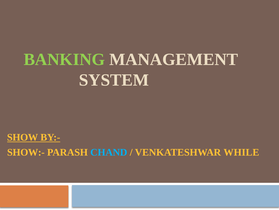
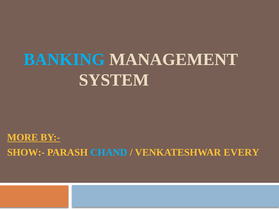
BANKING colour: light green -> light blue
SHOW: SHOW -> MORE
WHILE: WHILE -> EVERY
